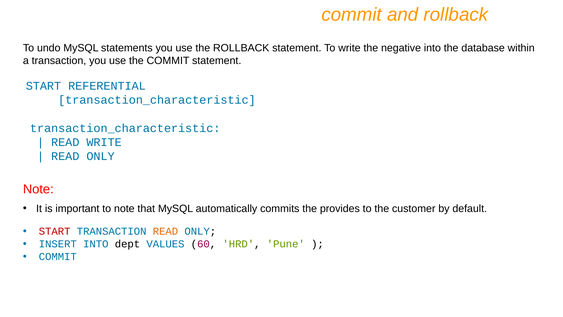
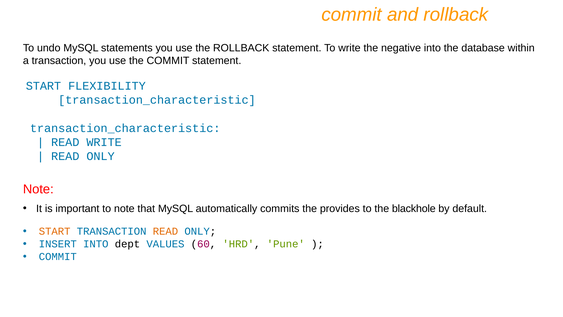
REFERENTIAL: REFERENTIAL -> FLEXIBILITY
customer: customer -> blackhole
START at (55, 231) colour: red -> orange
